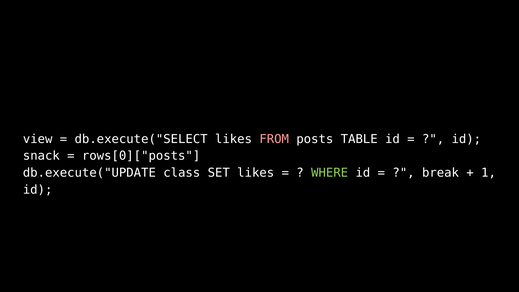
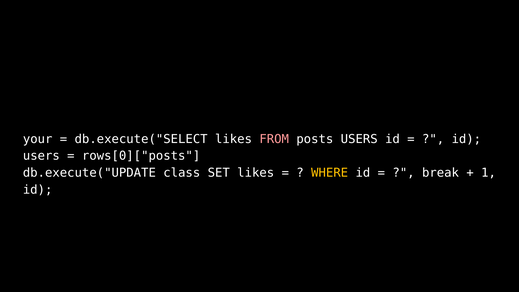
view: view -> your
posts TABLE: TABLE -> USERS
snack at (41, 156): snack -> users
WHERE colour: light green -> yellow
